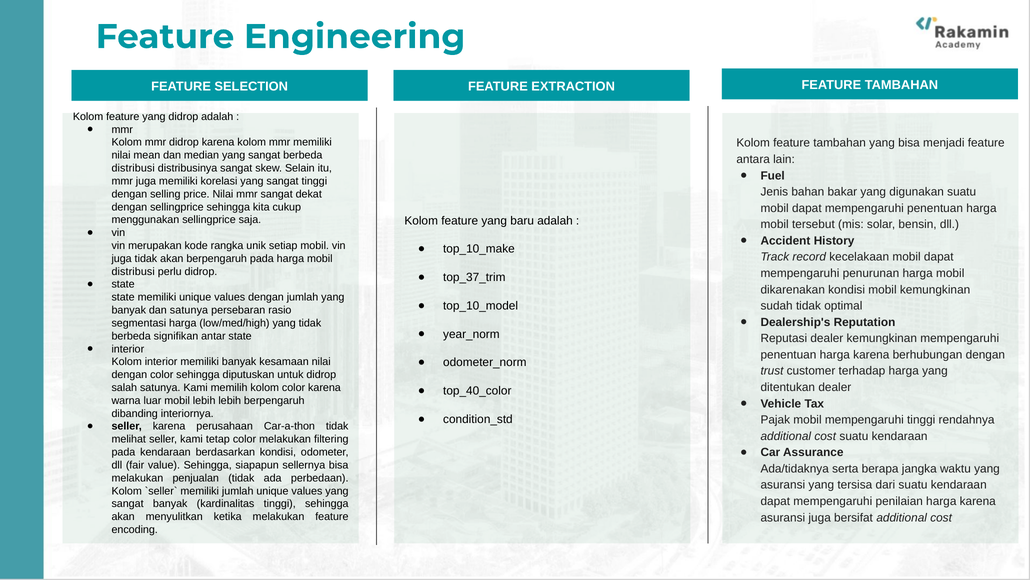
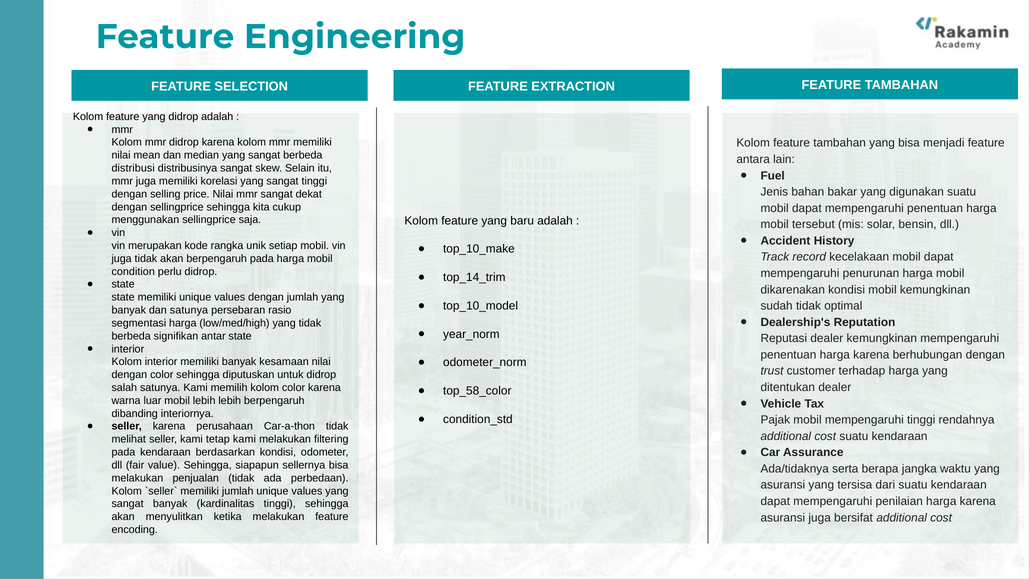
distribusi at (133, 271): distribusi -> condition
top_37_trim: top_37_trim -> top_14_trim
top_40_color: top_40_color -> top_58_color
tetap color: color -> kami
